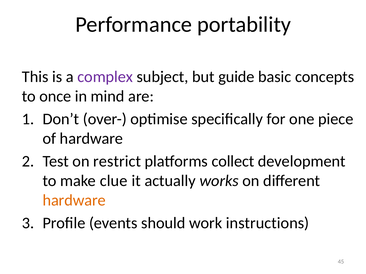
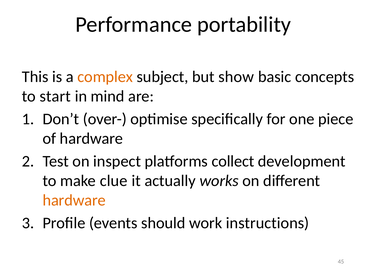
complex colour: purple -> orange
guide: guide -> show
once: once -> start
restrict: restrict -> inspect
